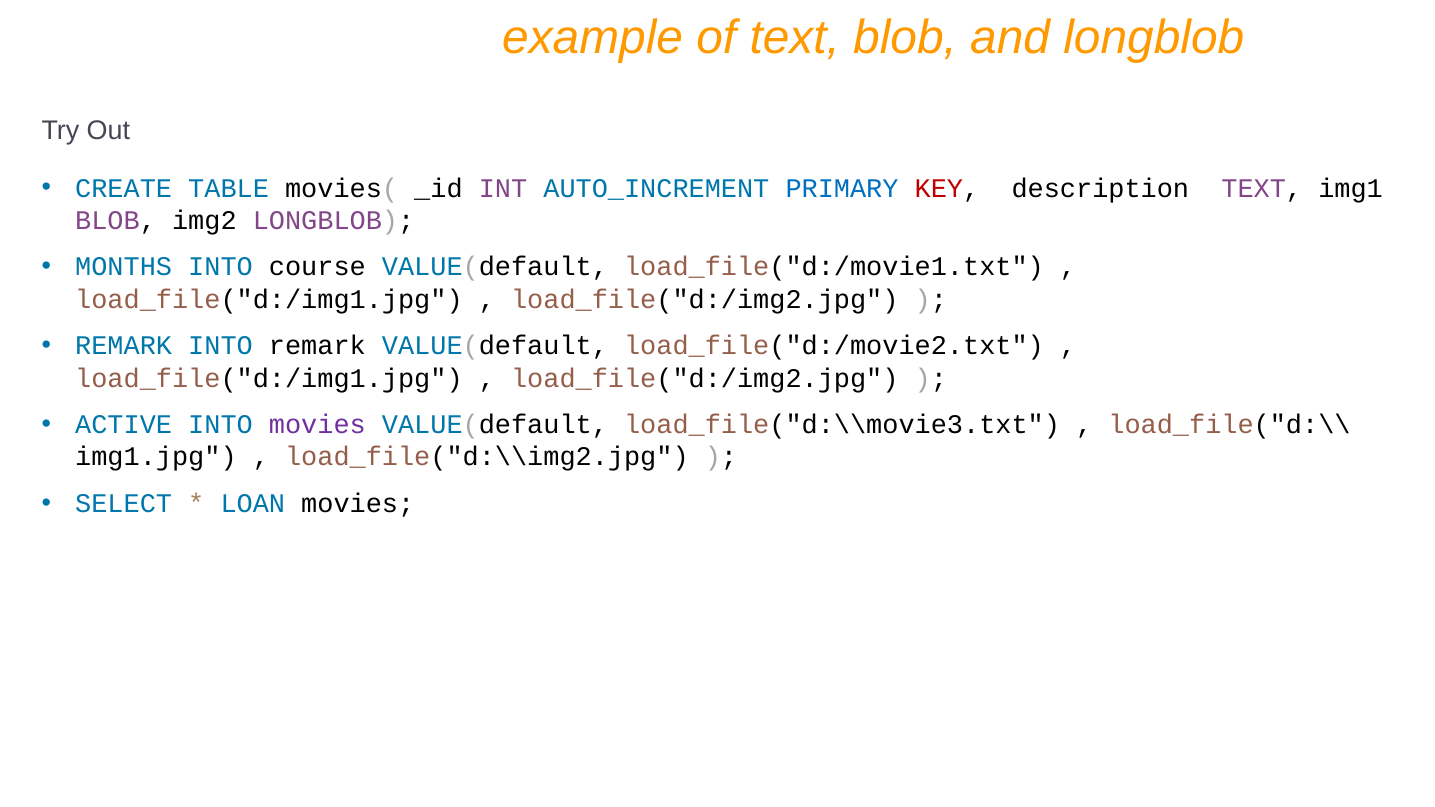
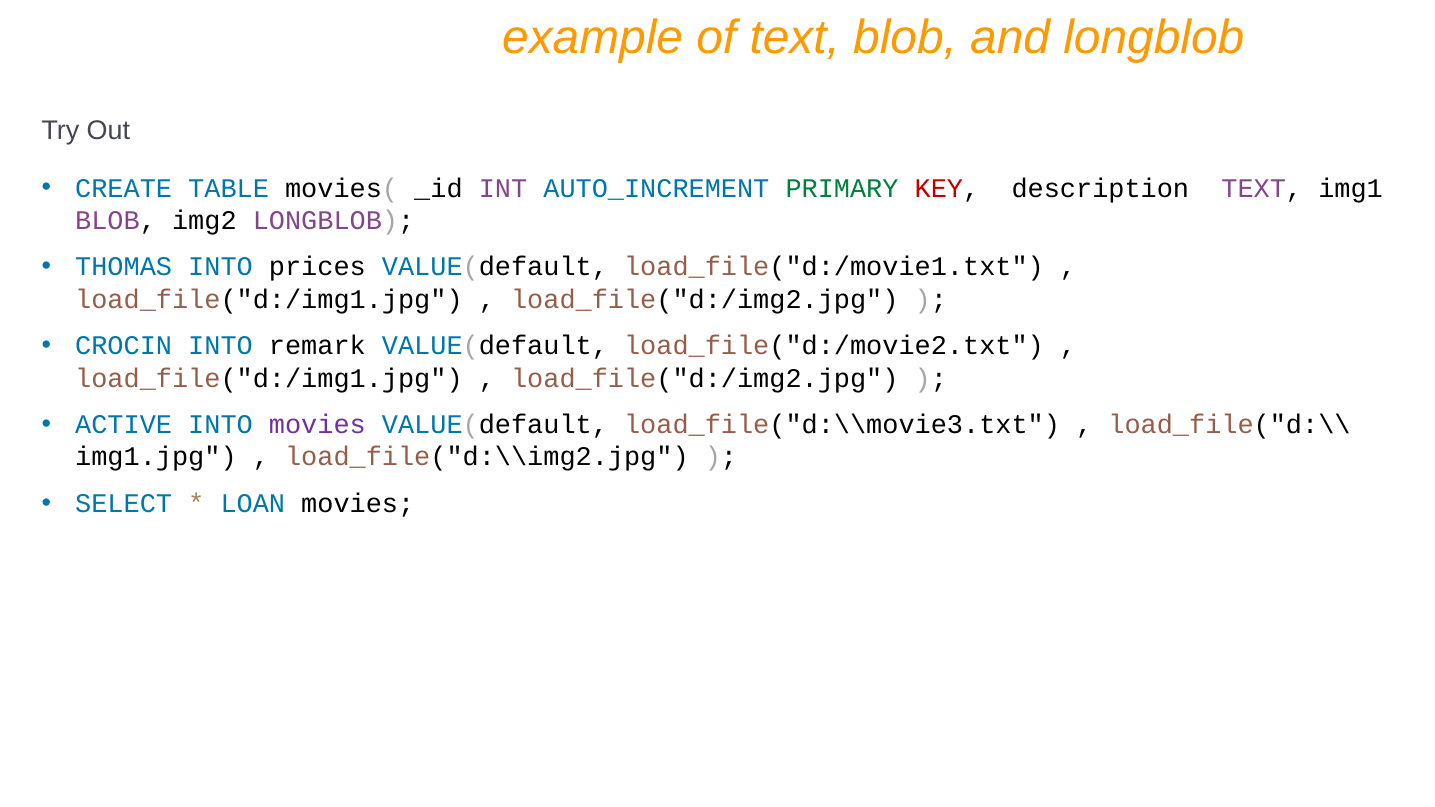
PRIMARY colour: blue -> green
MONTHS: MONTHS -> THOMAS
course: course -> prices
REMARK at (124, 346): REMARK -> CROCIN
